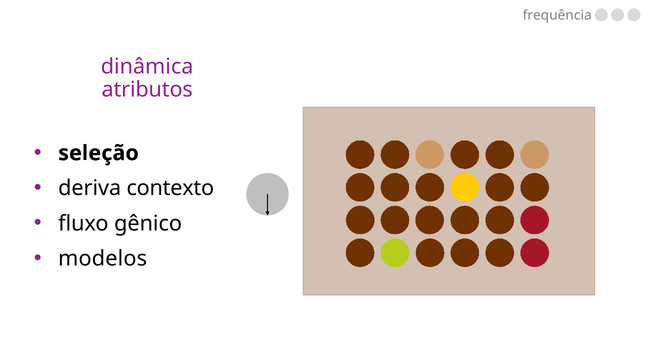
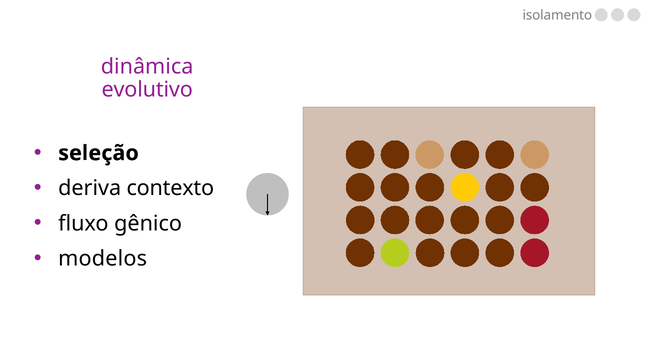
frequência: frequência -> isolamento
atributos: atributos -> evolutivo
